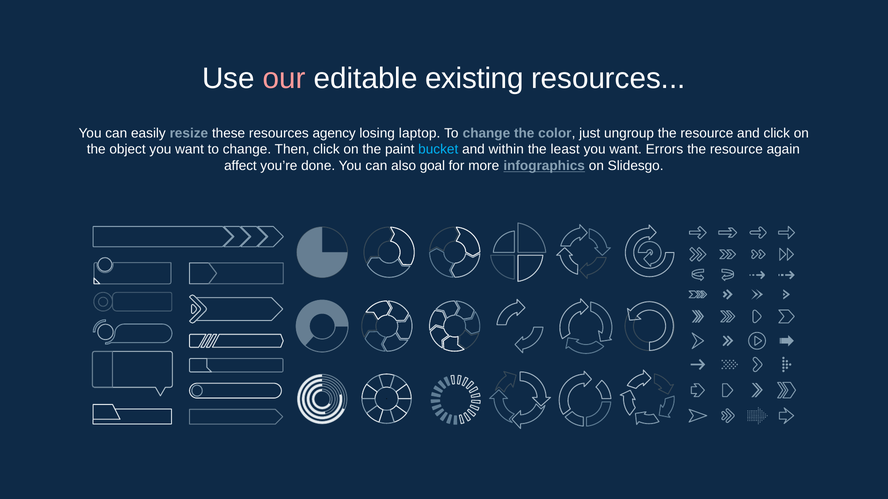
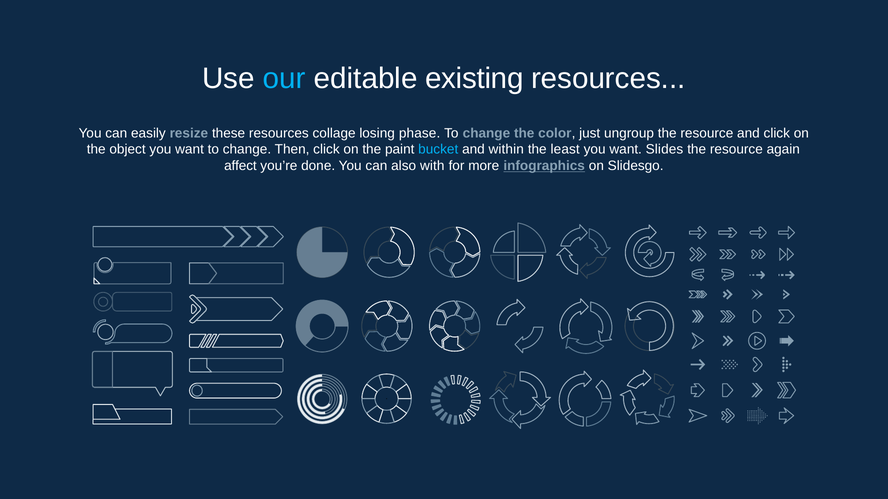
our colour: pink -> light blue
agency: agency -> collage
laptop: laptop -> phase
Errors: Errors -> Slides
goal: goal -> with
